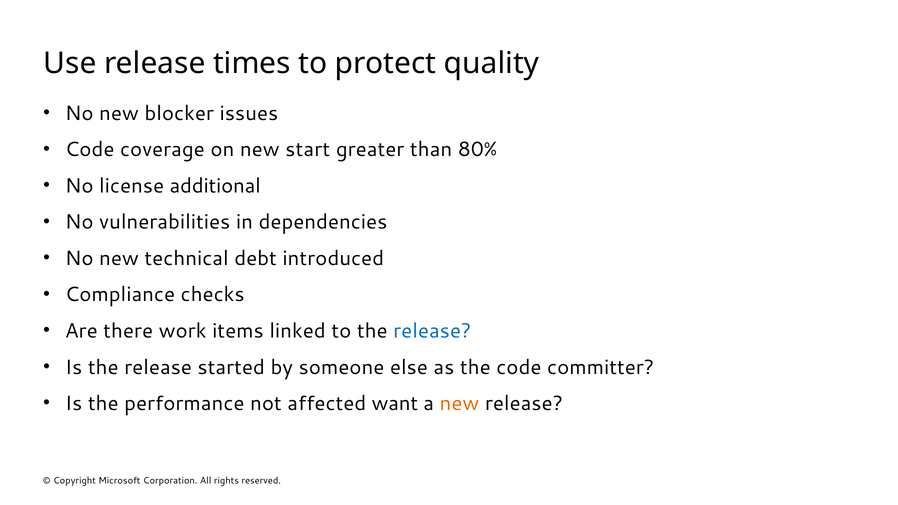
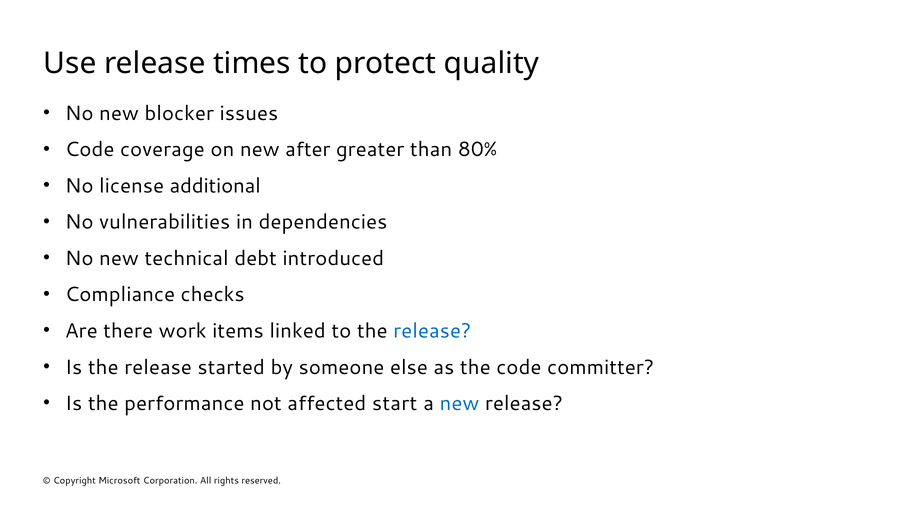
start: start -> after
want: want -> start
new at (459, 404) colour: orange -> blue
